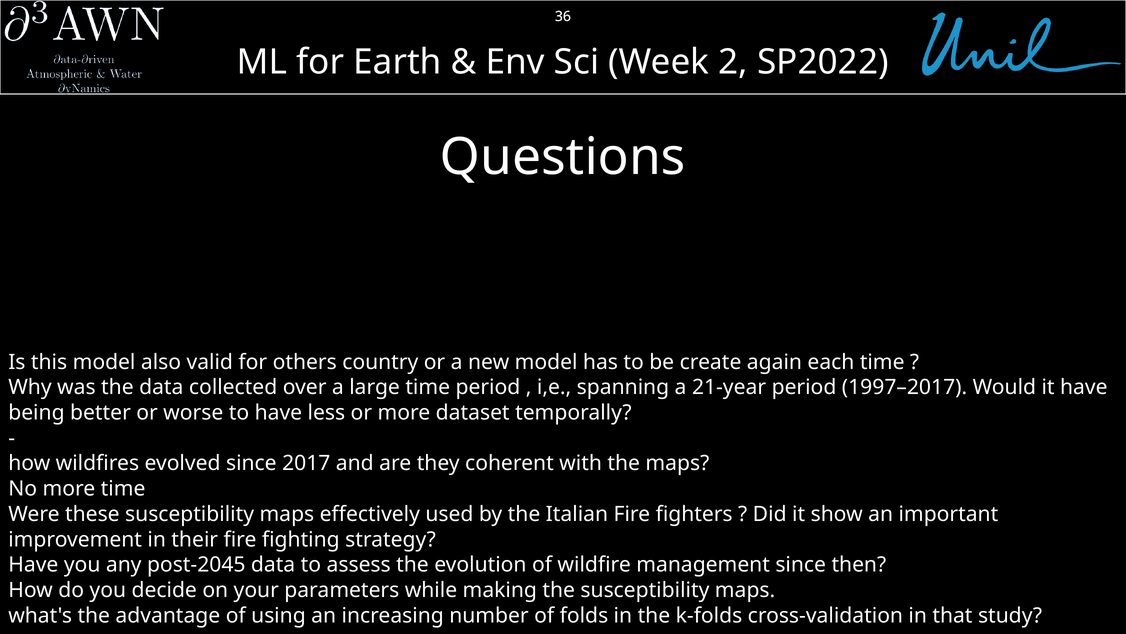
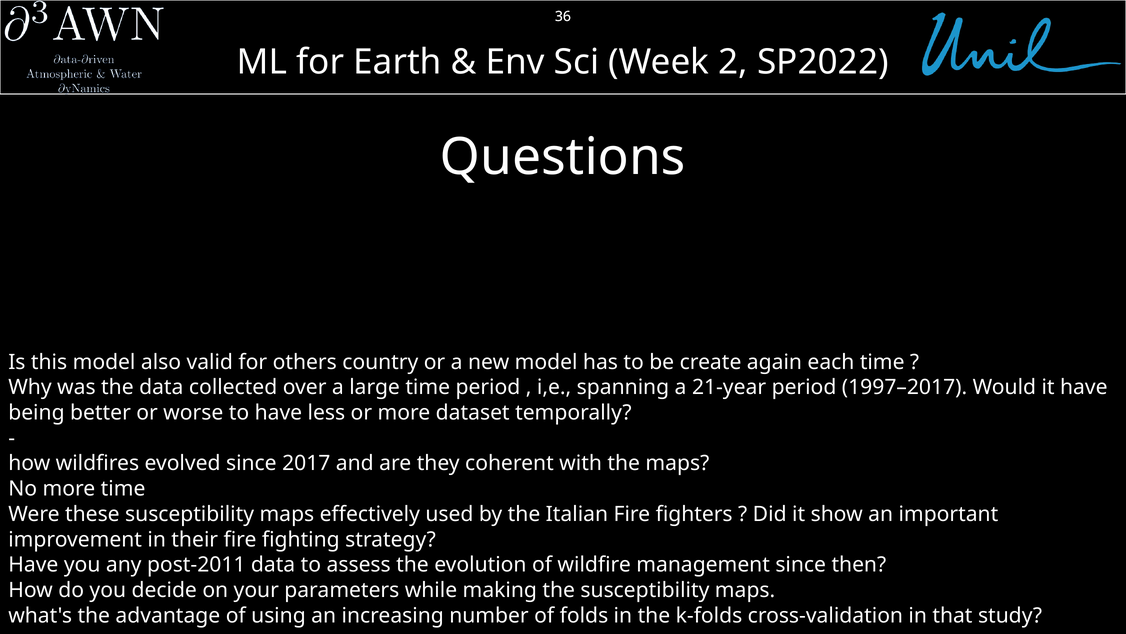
post-2045: post-2045 -> post-2011
